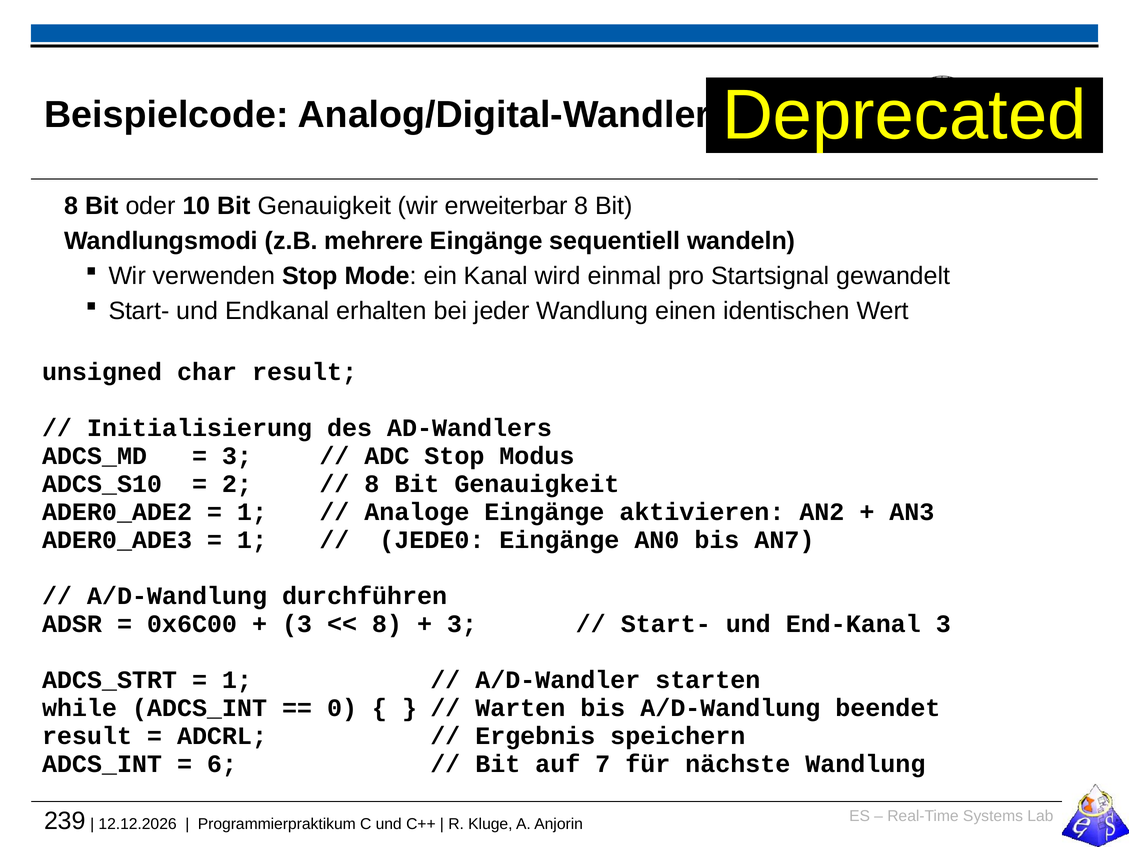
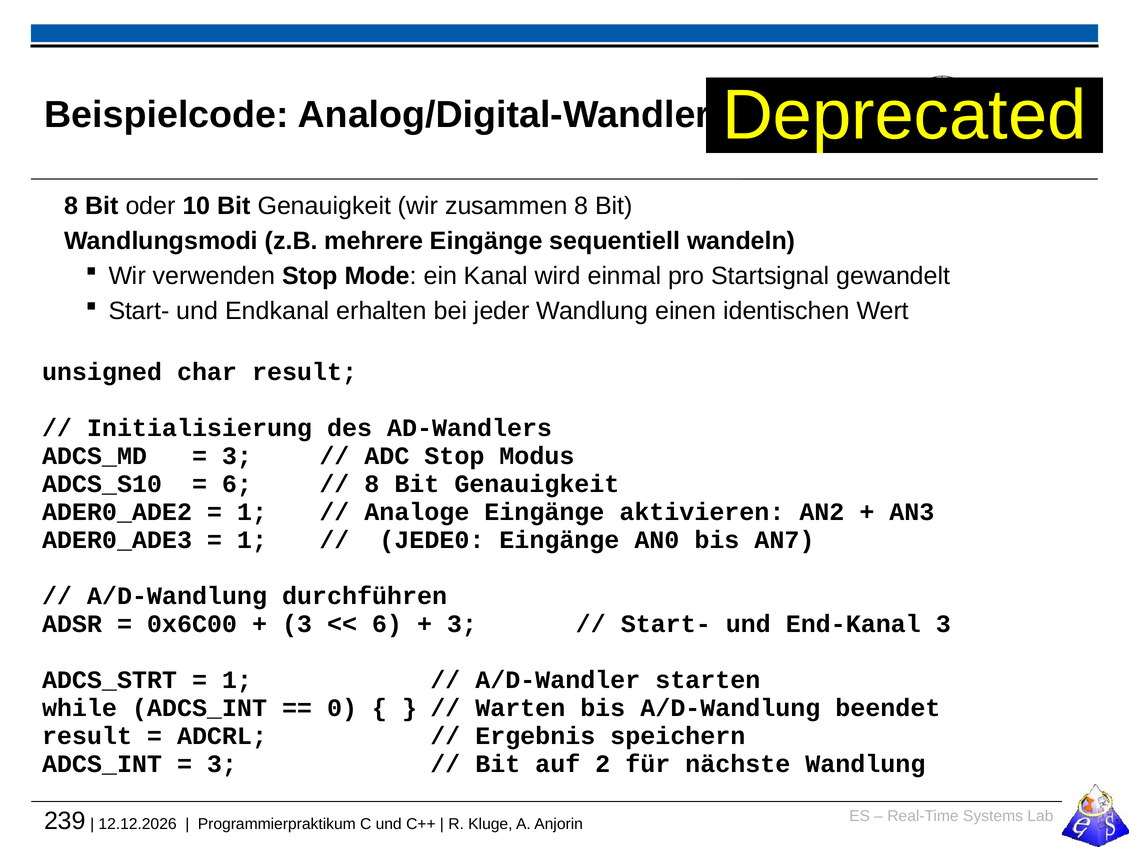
erweiterbar: erweiterbar -> zusammen
2 at (237, 484): 2 -> 6
8 at (387, 624): 8 -> 6
6 at (222, 764): 6 -> 3
7: 7 -> 2
